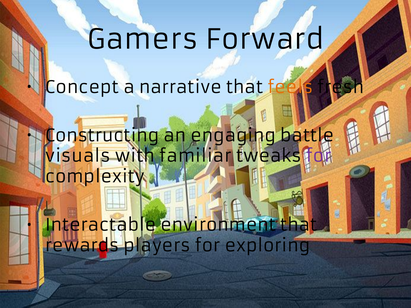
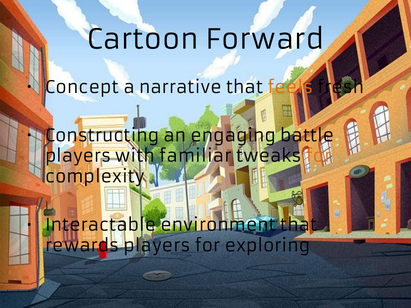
Gamers: Gamers -> Cartoon
visuals at (78, 156): visuals -> players
for at (319, 156) colour: purple -> orange
